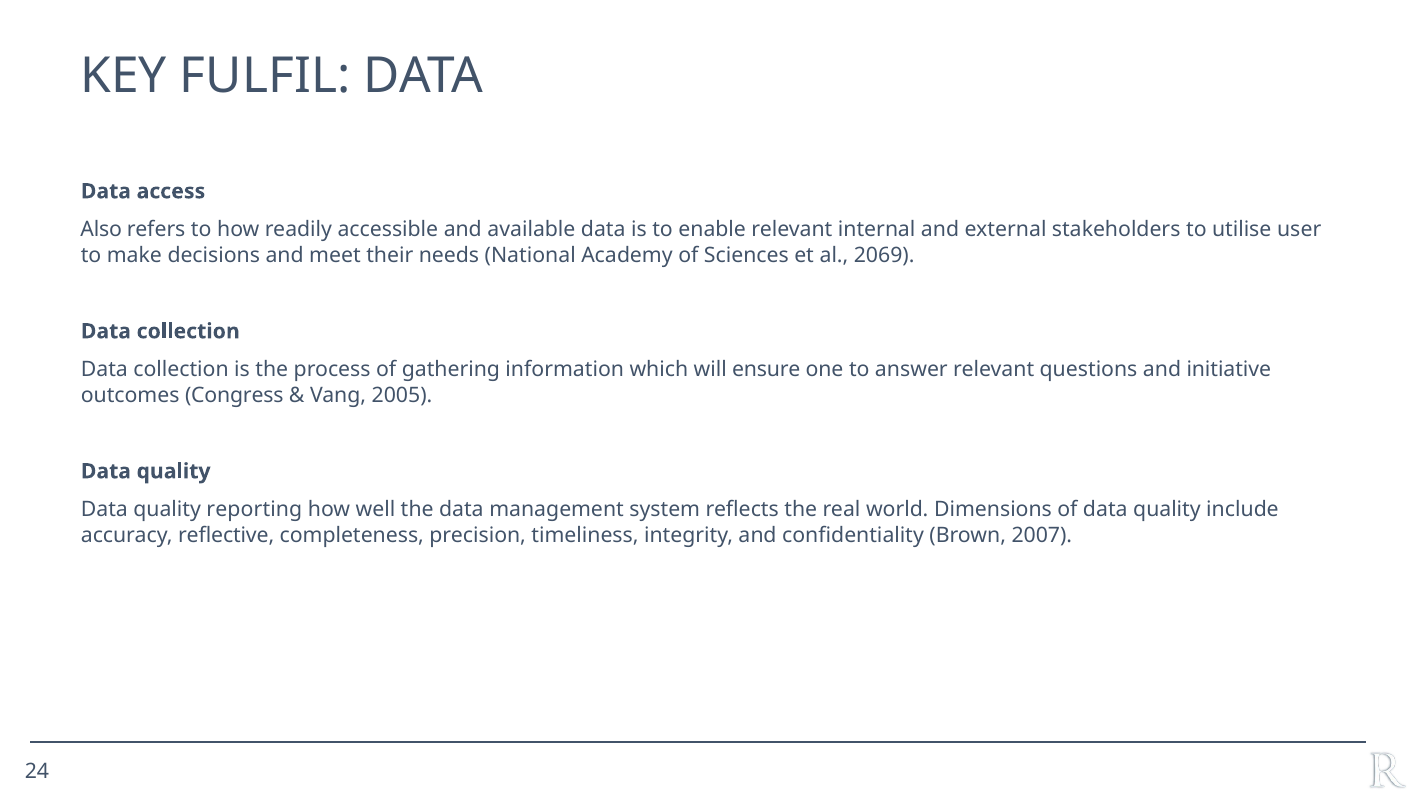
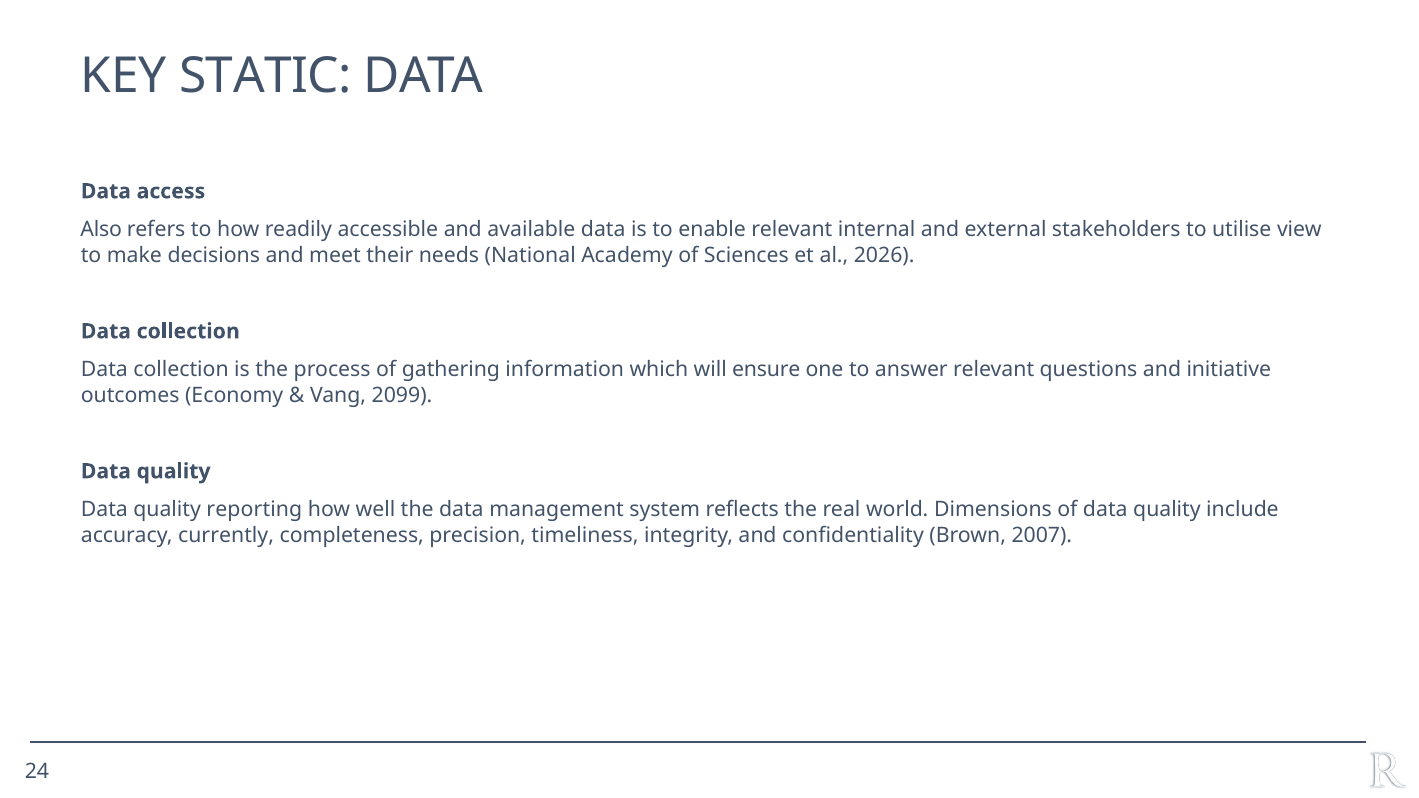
FULFIL: FULFIL -> STATIC
user: user -> view
2069: 2069 -> 2026
Congress: Congress -> Economy
2005: 2005 -> 2099
reflective: reflective -> currently
